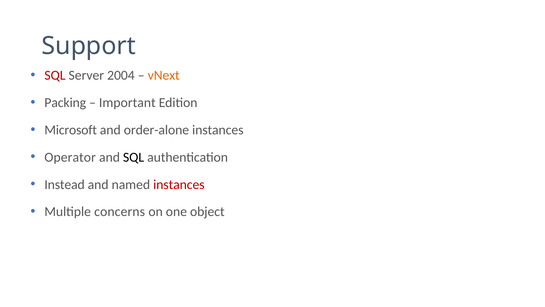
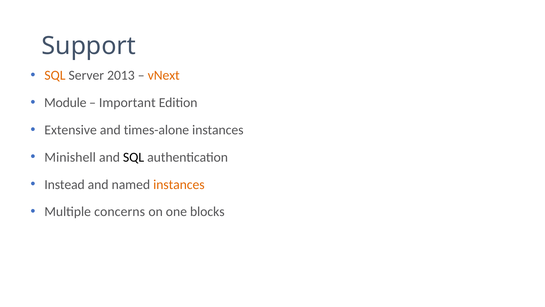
SQL at (55, 75) colour: red -> orange
2004: 2004 -> 2013
Packing: Packing -> Module
Microsoft: Microsoft -> Extensive
order-alone: order-alone -> times-alone
Operator: Operator -> Minishell
instances at (179, 184) colour: red -> orange
object: object -> blocks
